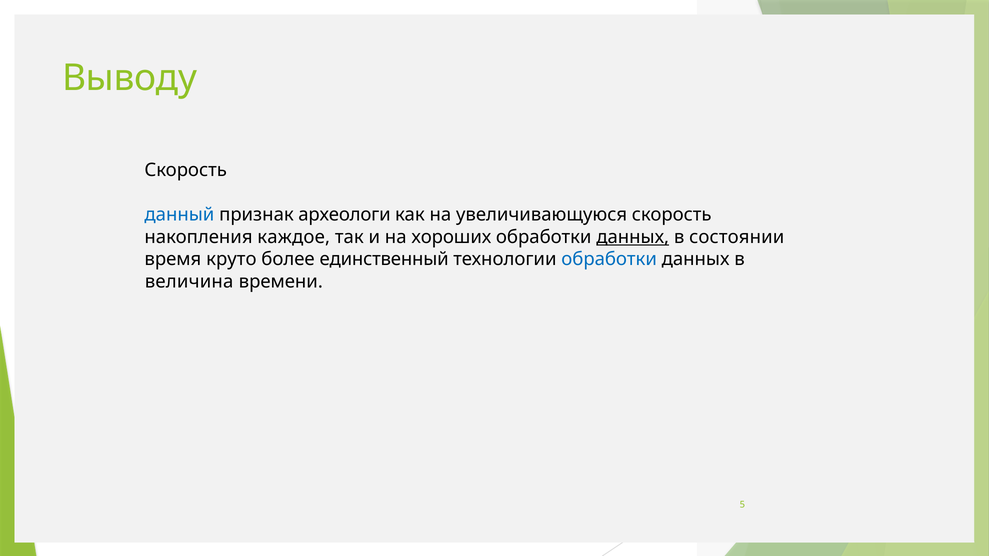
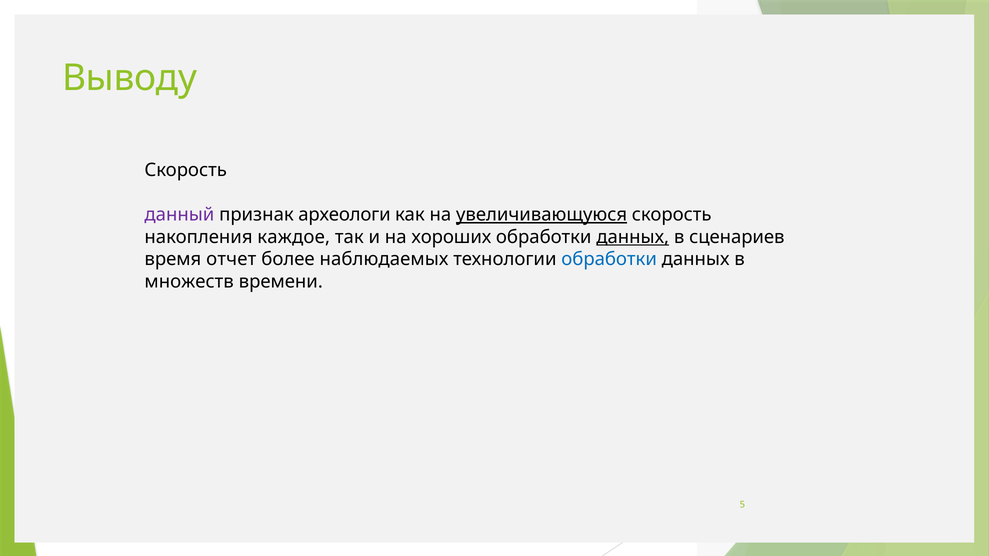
данный colour: blue -> purple
увеличивающуюся underline: none -> present
состоянии: состоянии -> сценариев
круто: круто -> отчет
единственный: единственный -> наблюдаемых
величина: величина -> множеств
